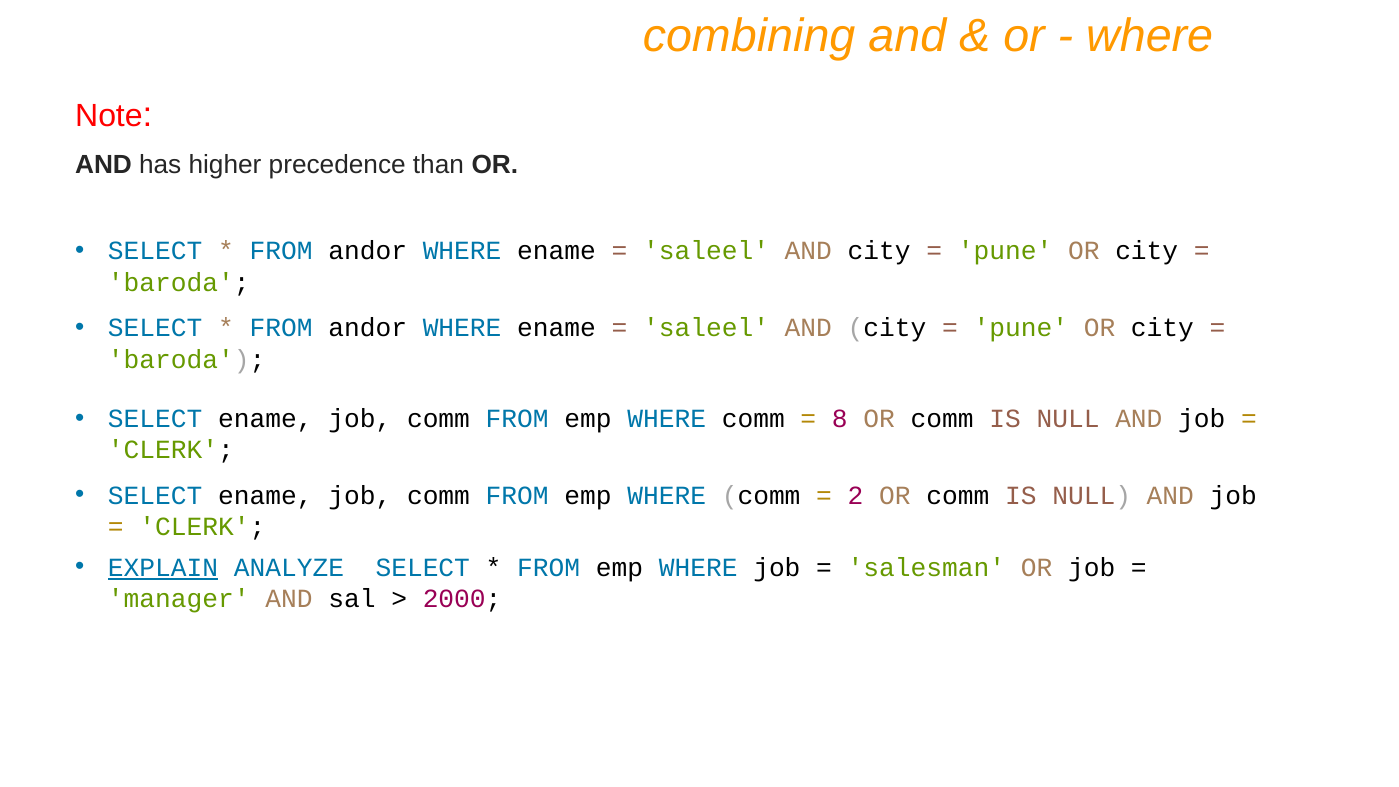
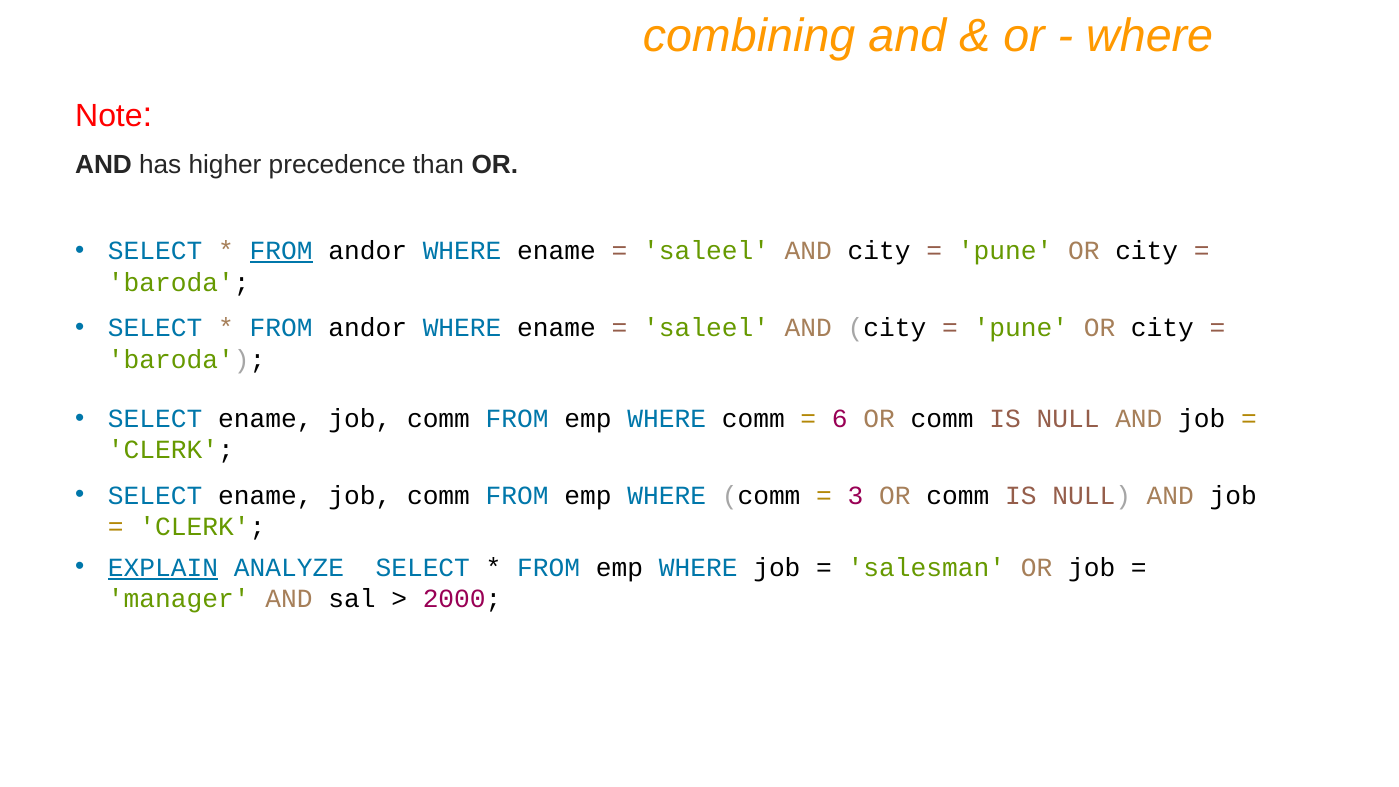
FROM at (281, 251) underline: none -> present
8: 8 -> 6
2: 2 -> 3
